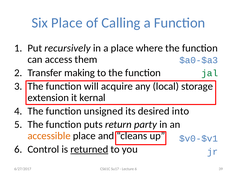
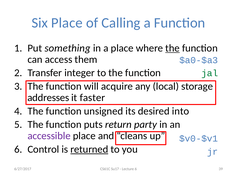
recursively: recursively -> something
the at (172, 48) underline: none -> present
making: making -> integer
extension: extension -> addresses
kernal: kernal -> faster
accessible colour: orange -> purple
